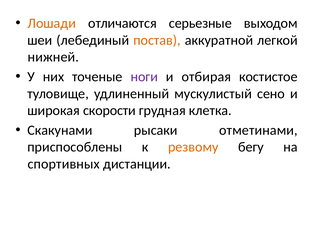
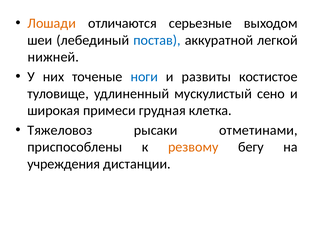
постав colour: orange -> blue
ноги colour: purple -> blue
отбирая: отбирая -> развиты
скорости: скорости -> примеси
Скакунами: Скакунами -> Тяжеловоз
спортивных: спортивных -> учреждения
